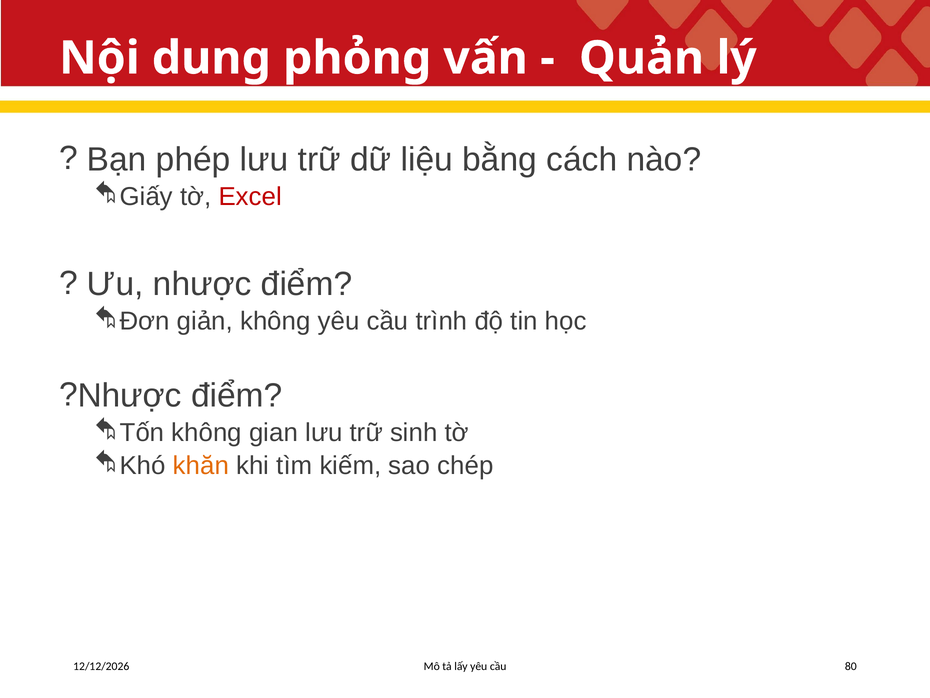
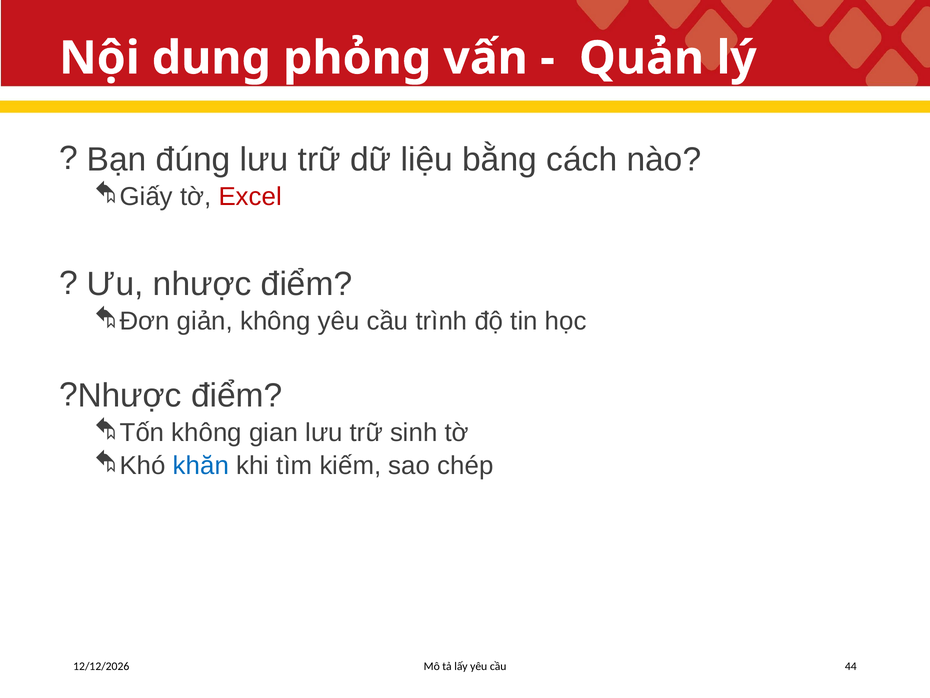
phép: phép -> đúng
khăn colour: orange -> blue
80: 80 -> 44
